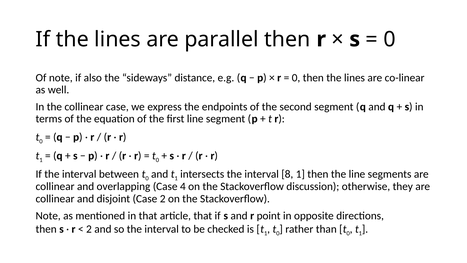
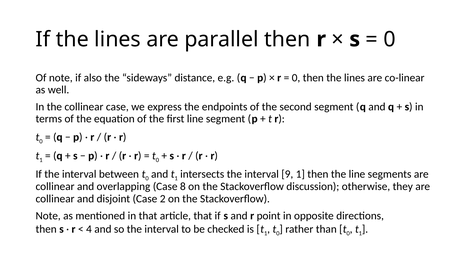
8: 8 -> 9
4: 4 -> 8
2 at (89, 229): 2 -> 4
